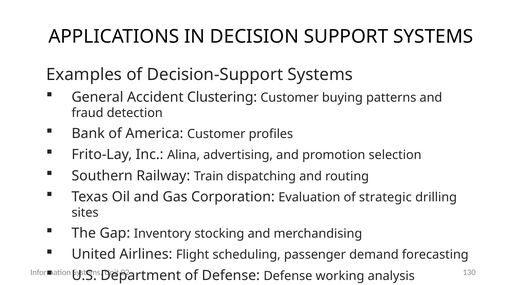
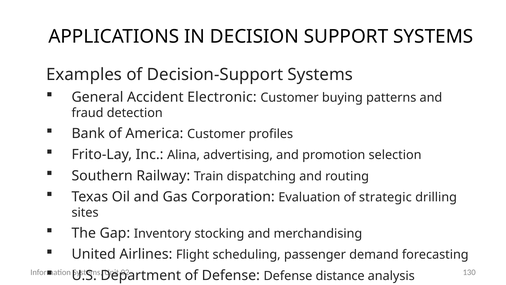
Clustering: Clustering -> Electronic
working: working -> distance
